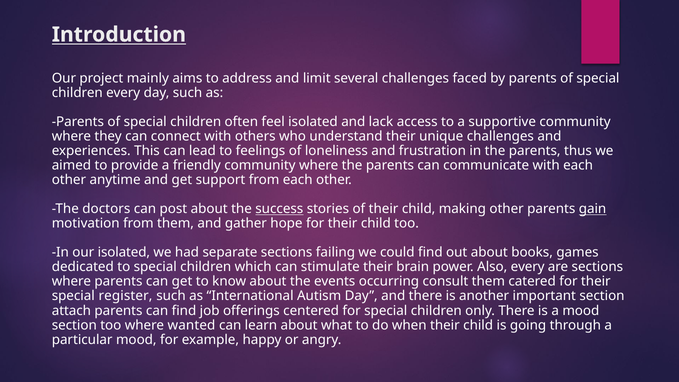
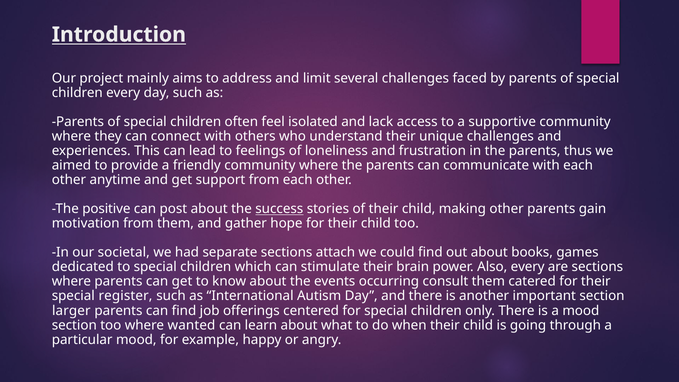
doctors: doctors -> positive
gain underline: present -> none
our isolated: isolated -> societal
failing: failing -> attach
attach: attach -> larger
